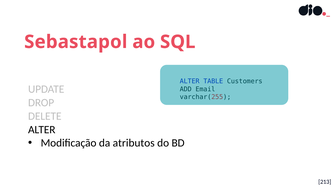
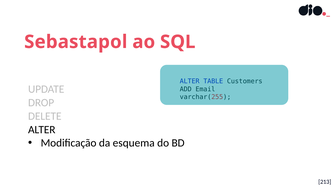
atributos: atributos -> esquema
